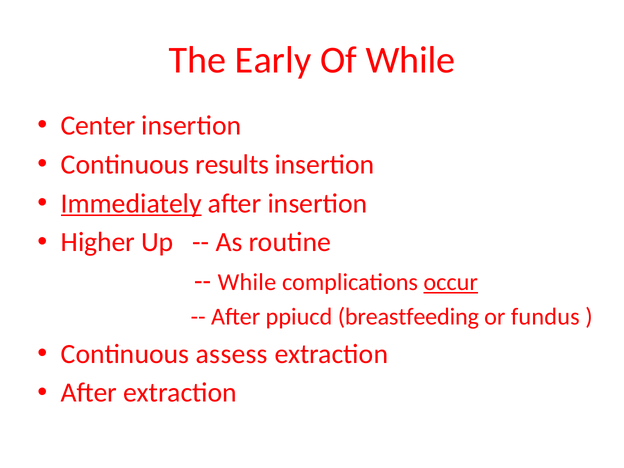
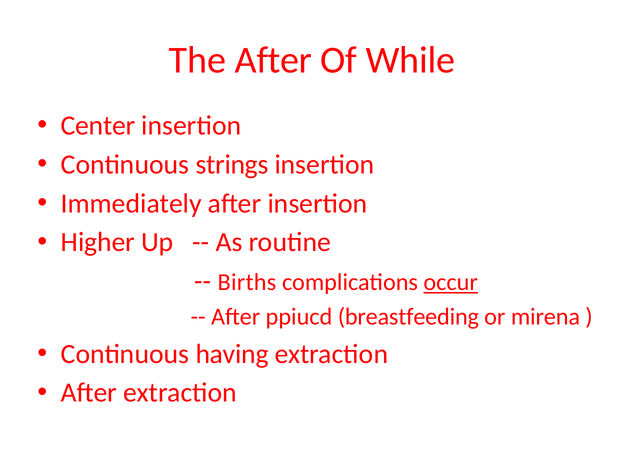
The Early: Early -> After
results: results -> strings
Immediately underline: present -> none
While at (247, 282): While -> Births
fundus: fundus -> mirena
assess: assess -> having
